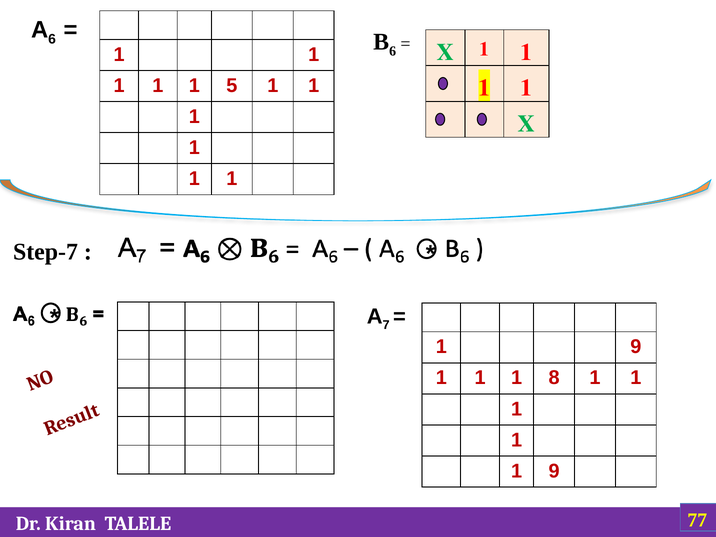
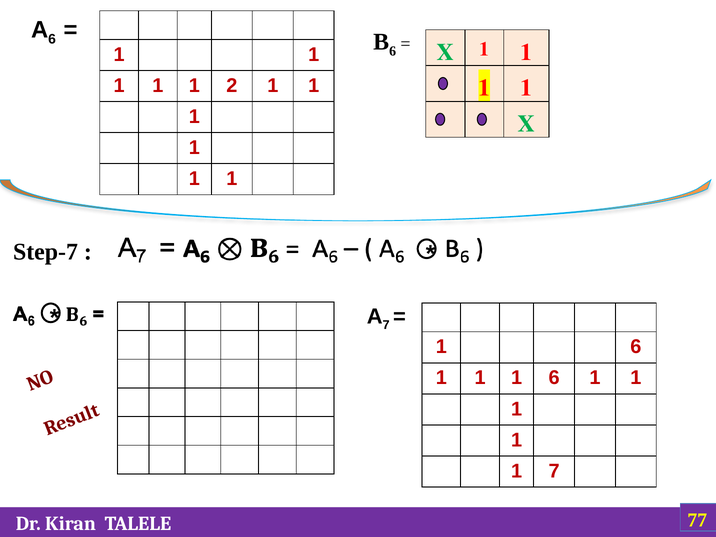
5: 5 -> 2
9 at (636, 347): 9 -> 6
1 1 8: 8 -> 6
9 at (554, 471): 9 -> 7
